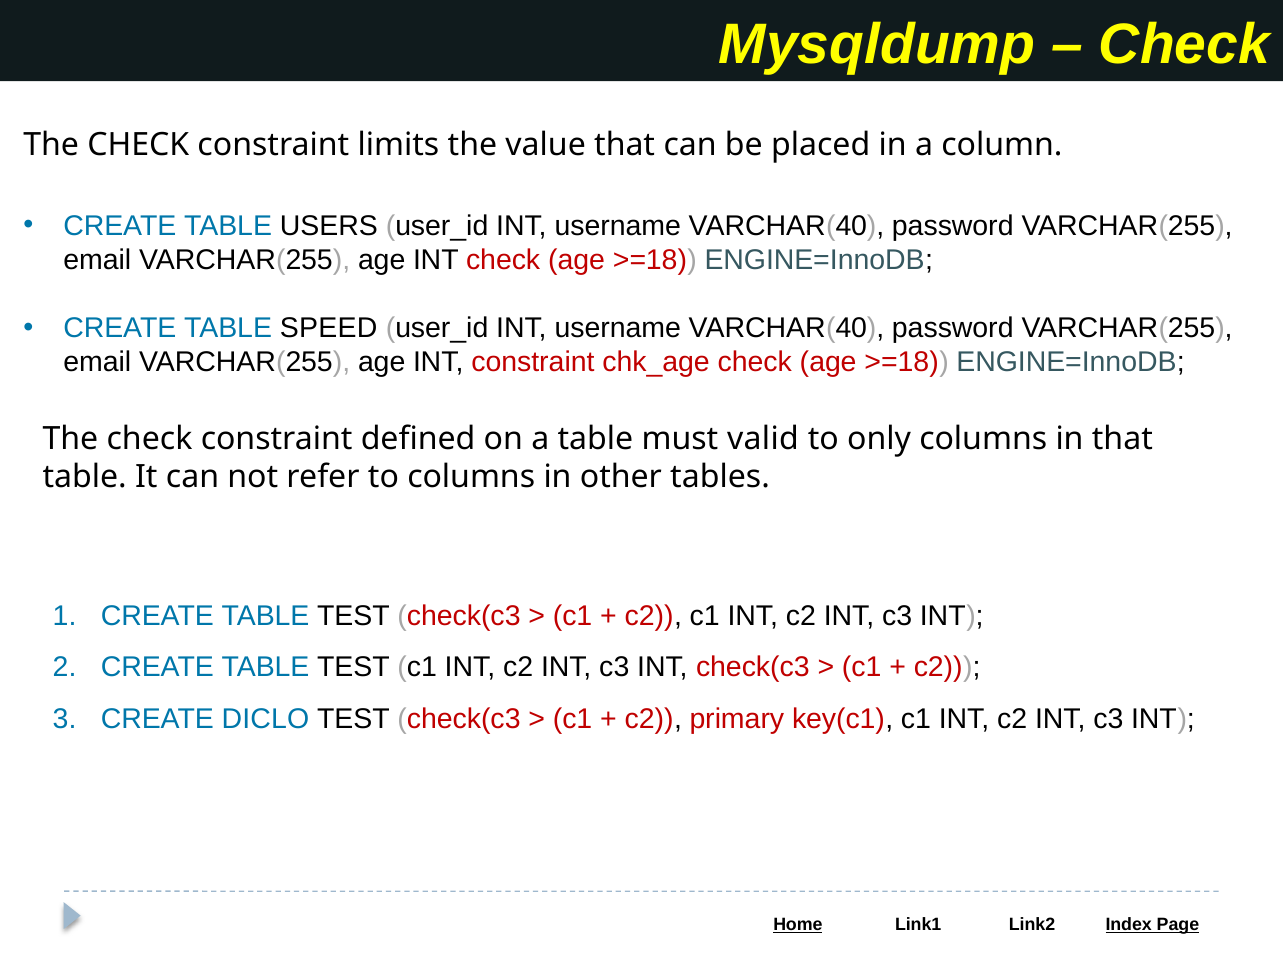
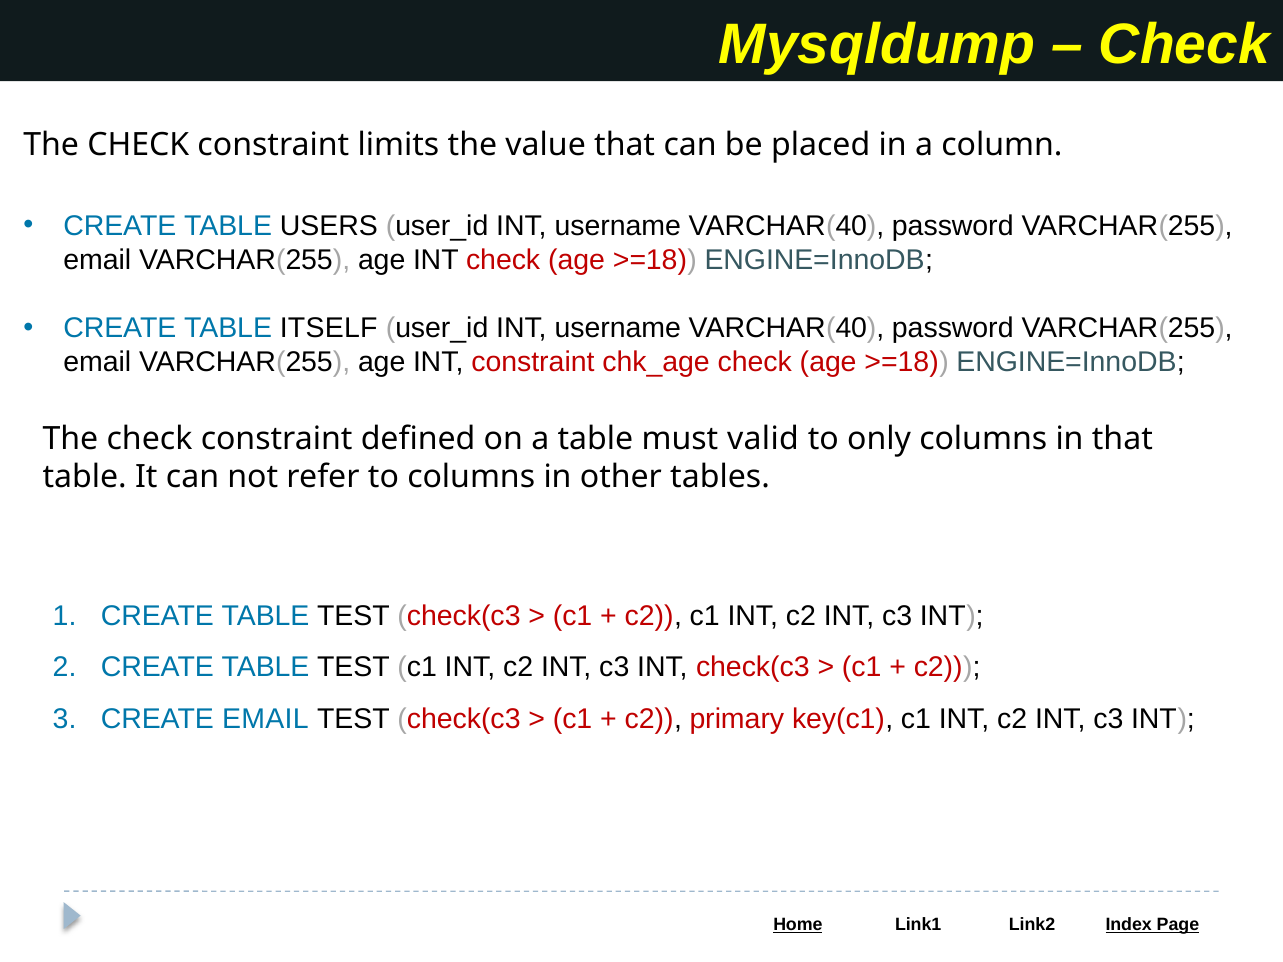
SPEED: SPEED -> ITSELF
CREATE DICLO: DICLO -> EMAIL
